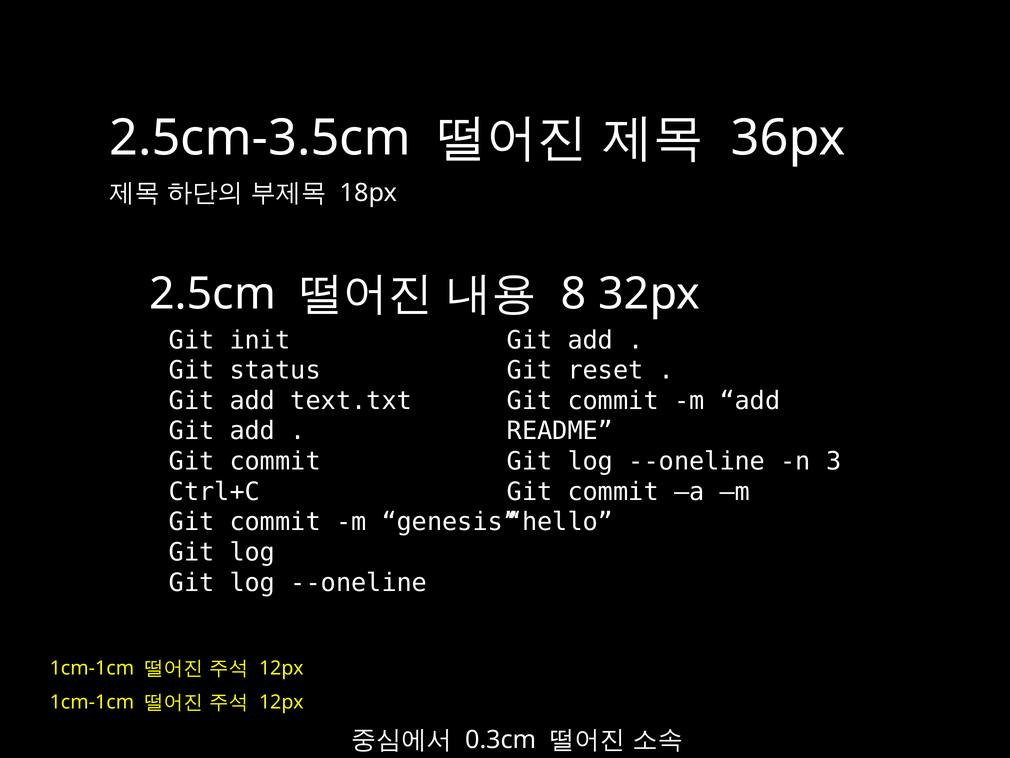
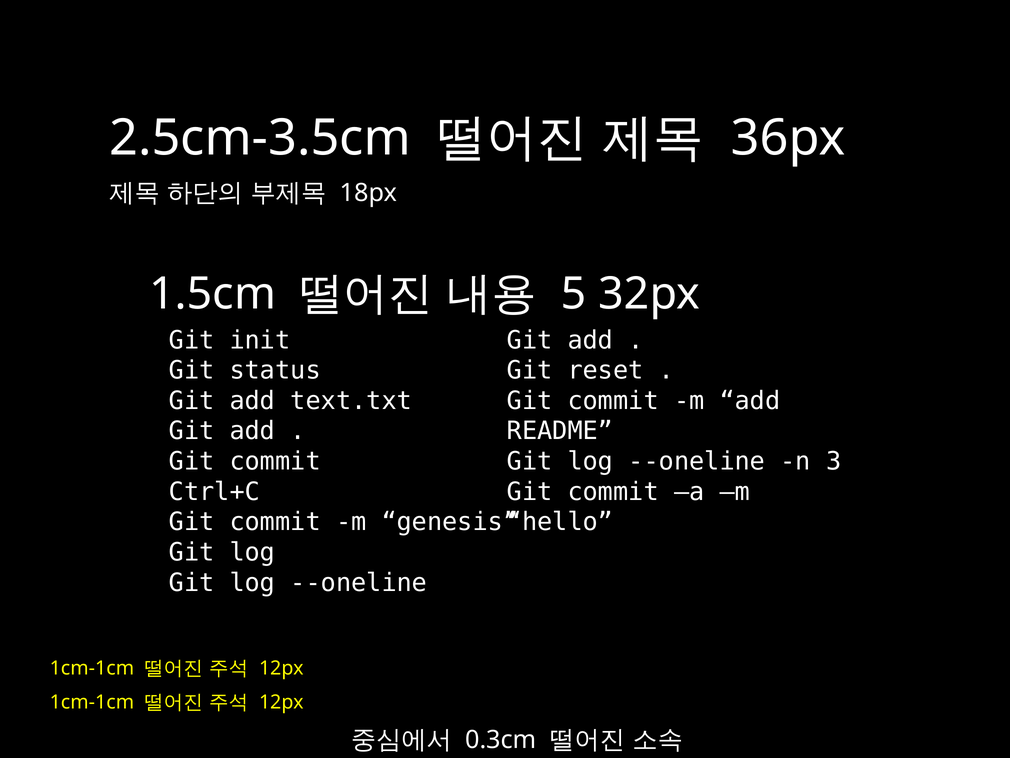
2.5cm: 2.5cm -> 1.5cm
8: 8 -> 5
